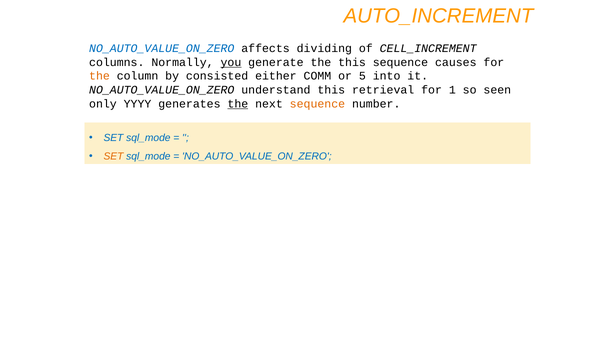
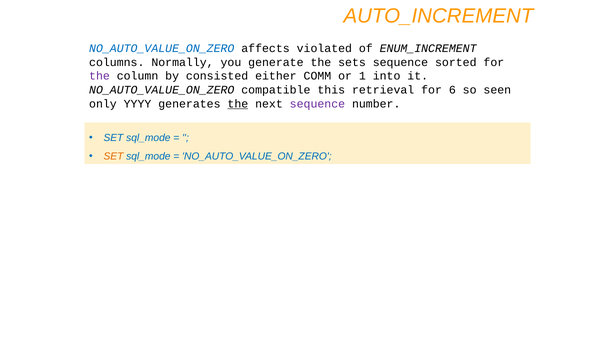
dividing: dividing -> violated
CELL_INCREMENT: CELL_INCREMENT -> ENUM_INCREMENT
you underline: present -> none
the this: this -> sets
causes: causes -> sorted
the at (99, 76) colour: orange -> purple
5: 5 -> 1
understand: understand -> compatible
1: 1 -> 6
sequence at (317, 104) colour: orange -> purple
